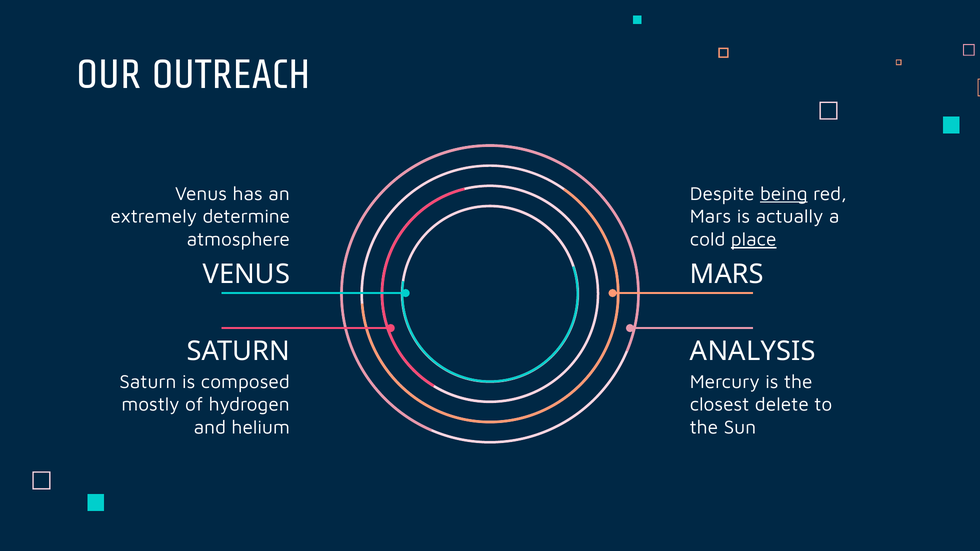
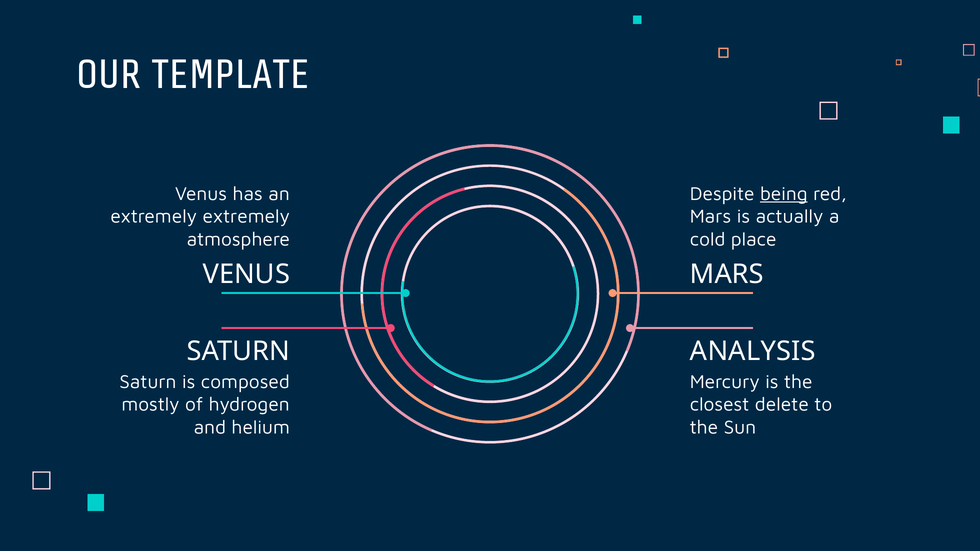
OUTREACH: OUTREACH -> TEMPLATE
extremely determine: determine -> extremely
place underline: present -> none
